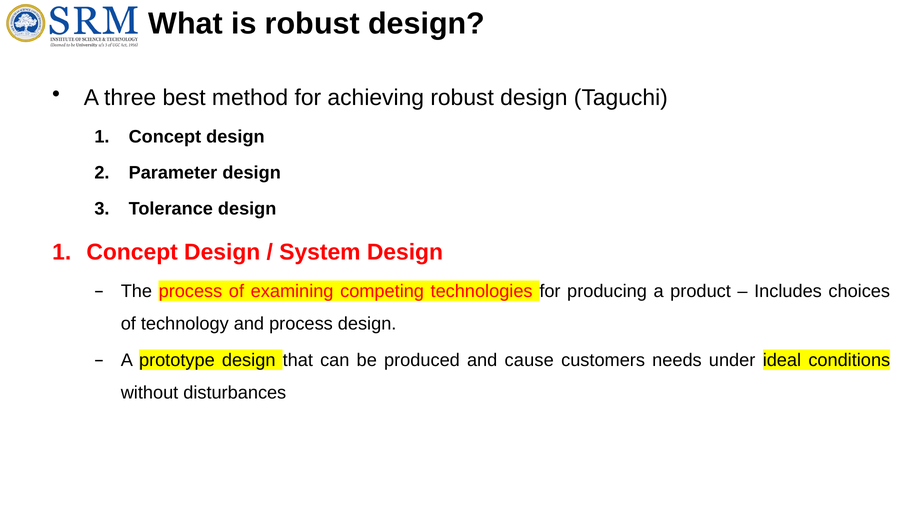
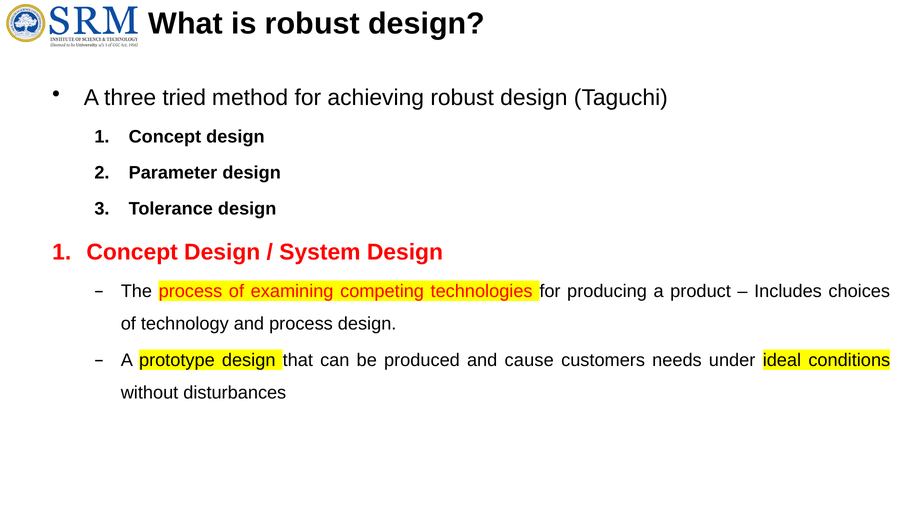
best: best -> tried
